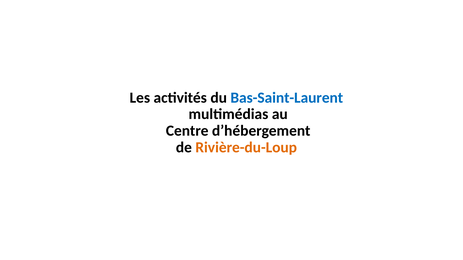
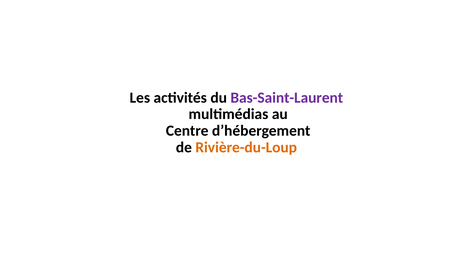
Bas-Saint-Laurent colour: blue -> purple
